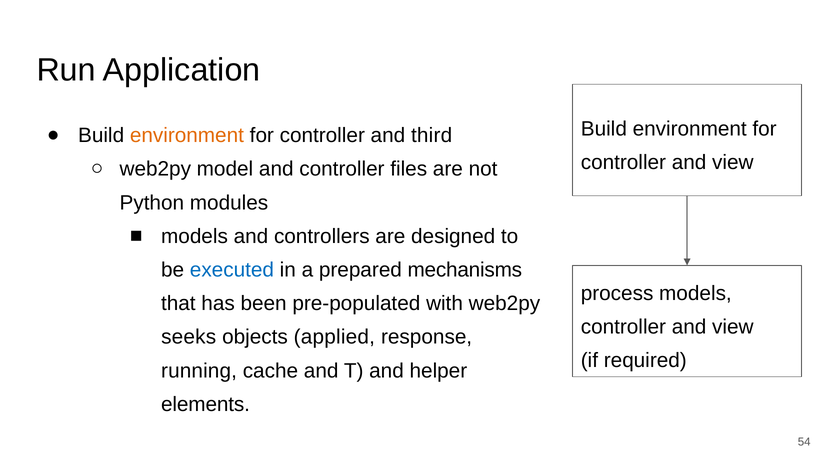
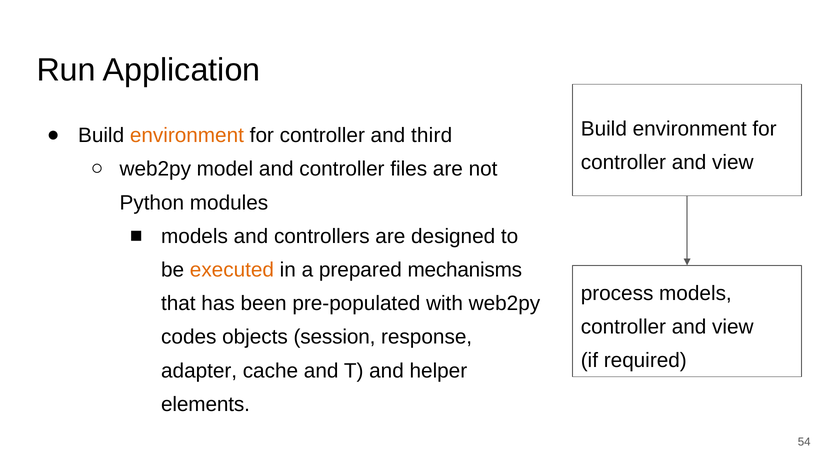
executed colour: blue -> orange
seeks: seeks -> codes
applied: applied -> session
running: running -> adapter
